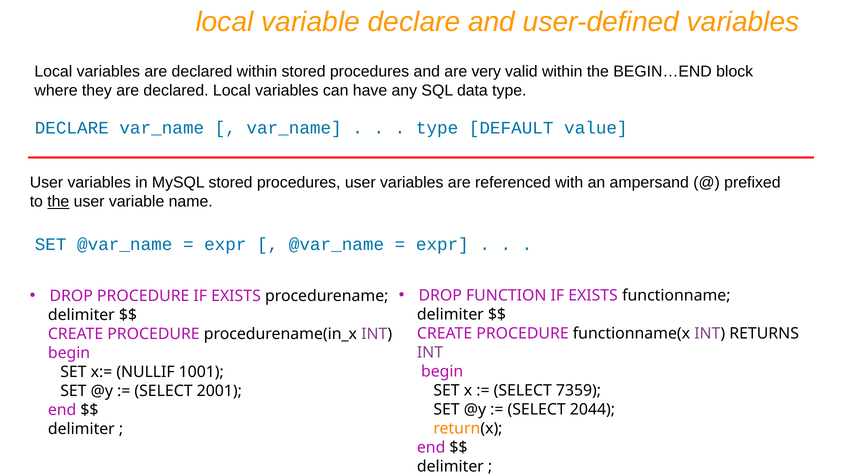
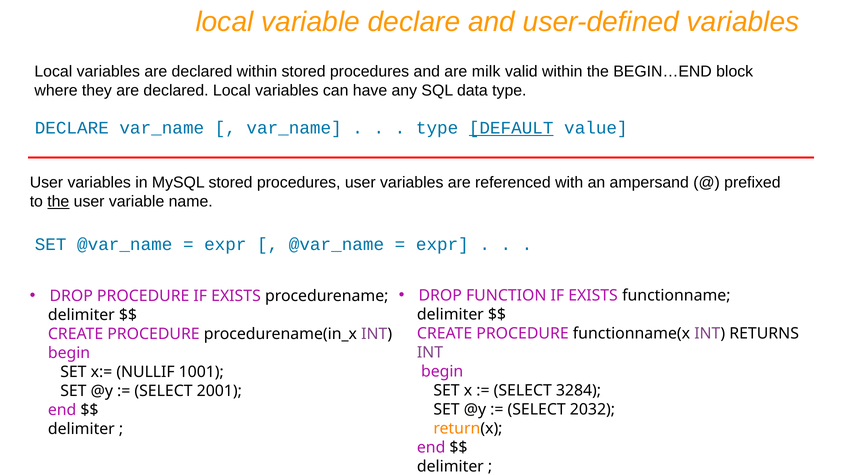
very: very -> milk
DEFAULT underline: none -> present
7359: 7359 -> 3284
2044: 2044 -> 2032
